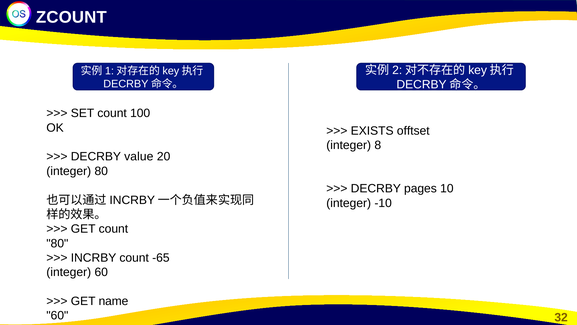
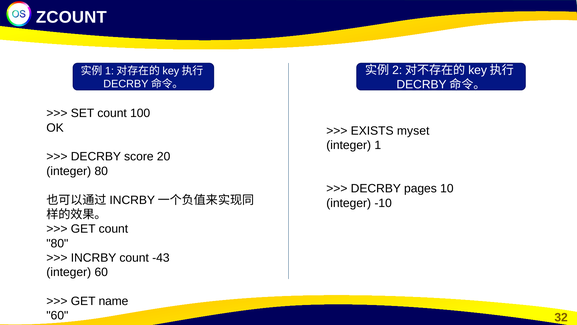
offtset: offtset -> myset
8: 8 -> 1
value: value -> score
-65: -65 -> -43
